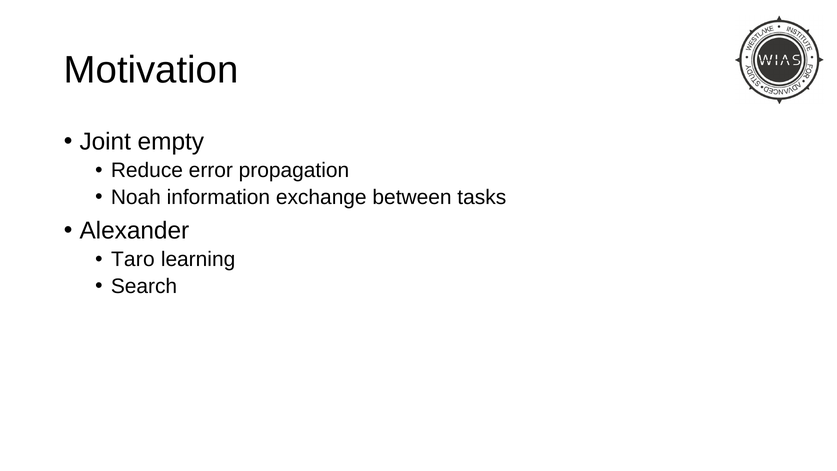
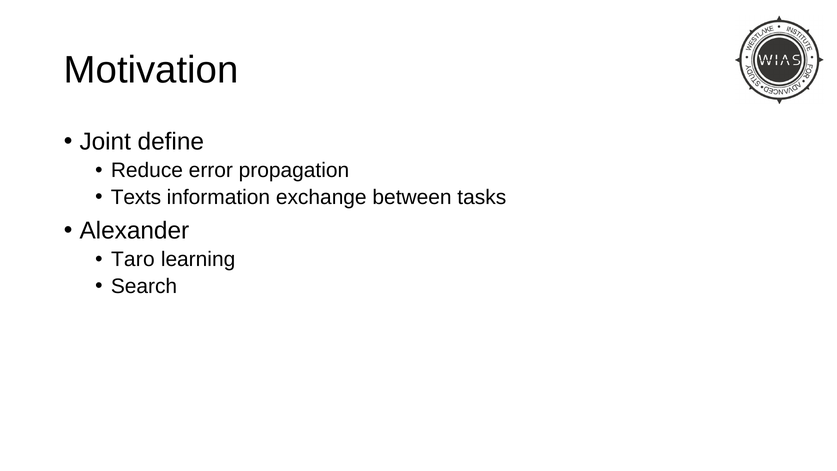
empty: empty -> define
Noah: Noah -> Texts
